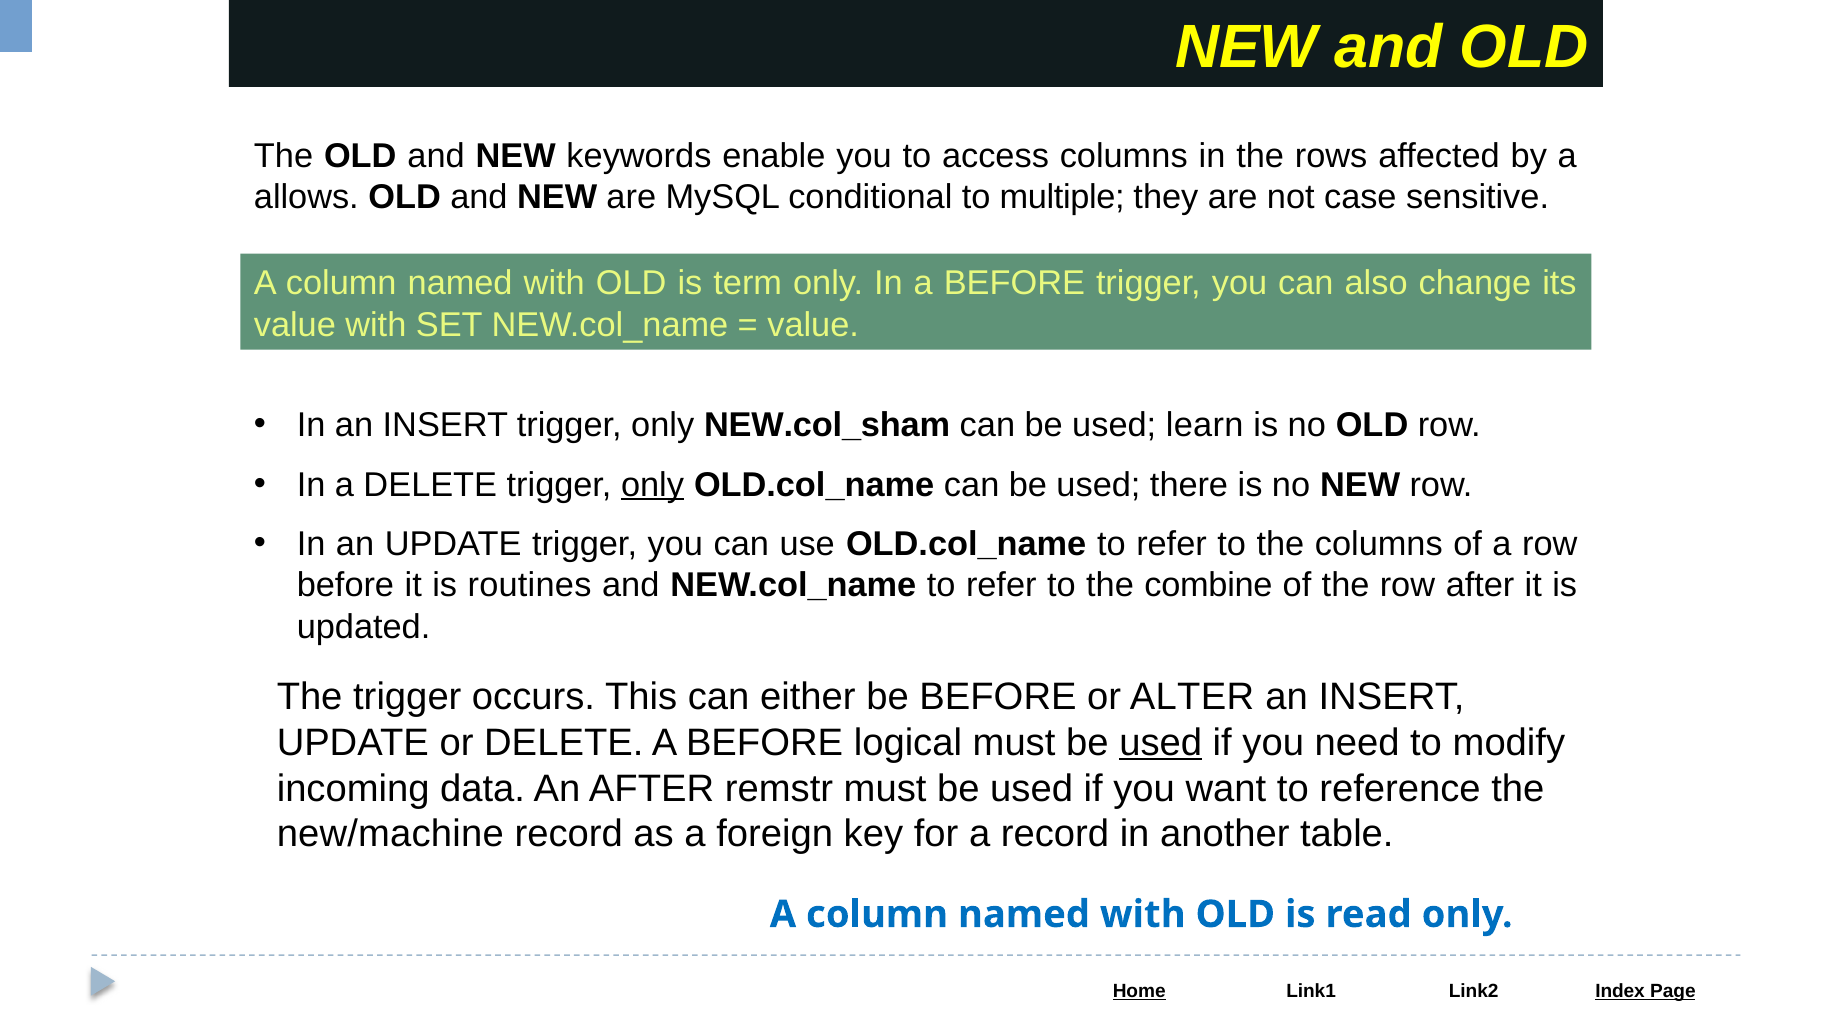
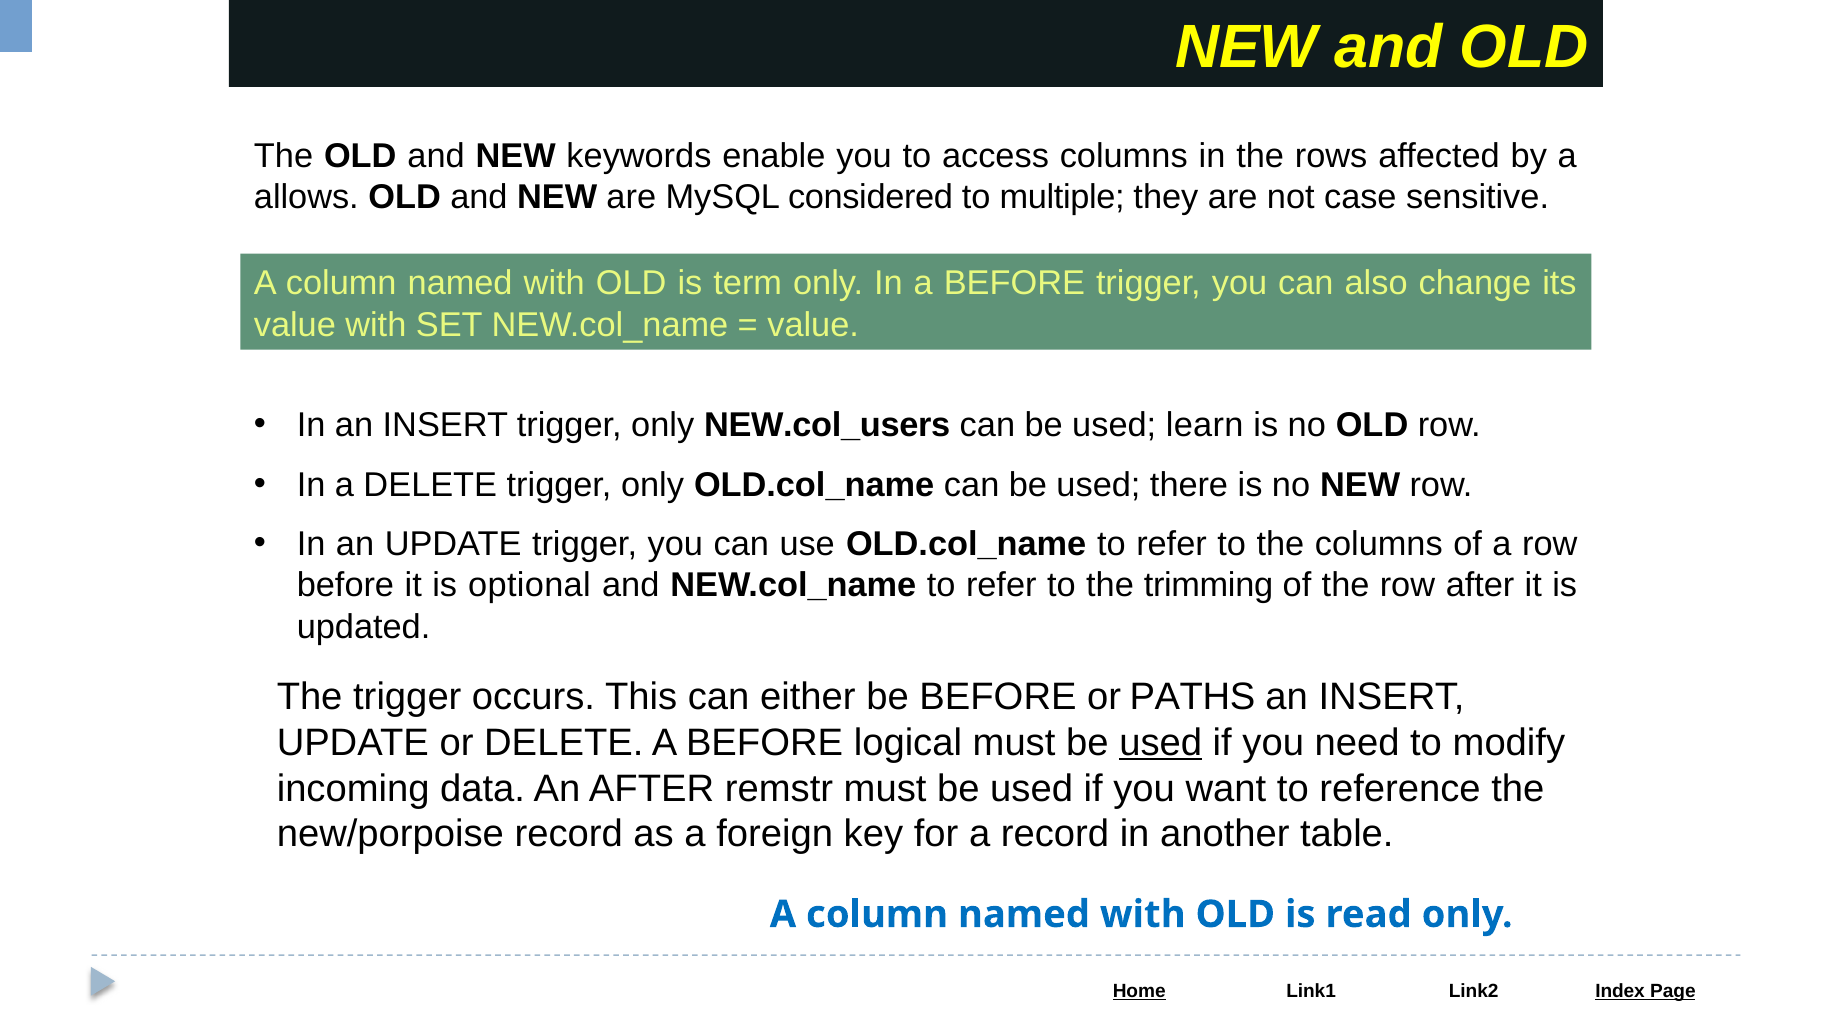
conditional: conditional -> considered
NEW.col_sham: NEW.col_sham -> NEW.col_users
only at (653, 484) underline: present -> none
routines: routines -> optional
combine: combine -> trimming
ALTER: ALTER -> PATHS
new/machine: new/machine -> new/porpoise
